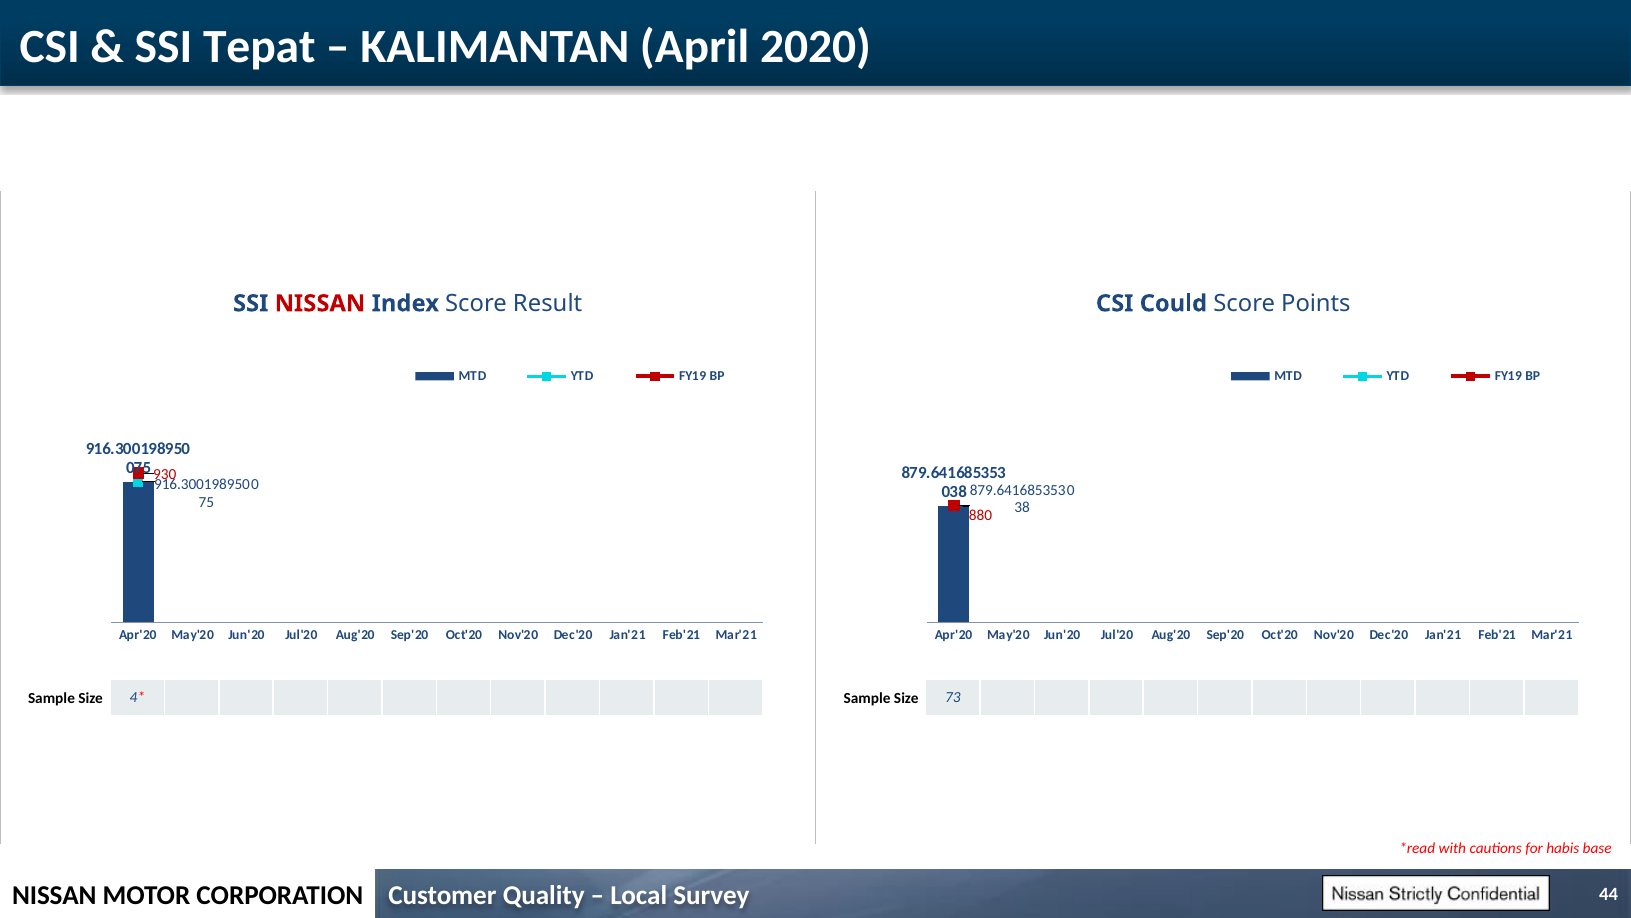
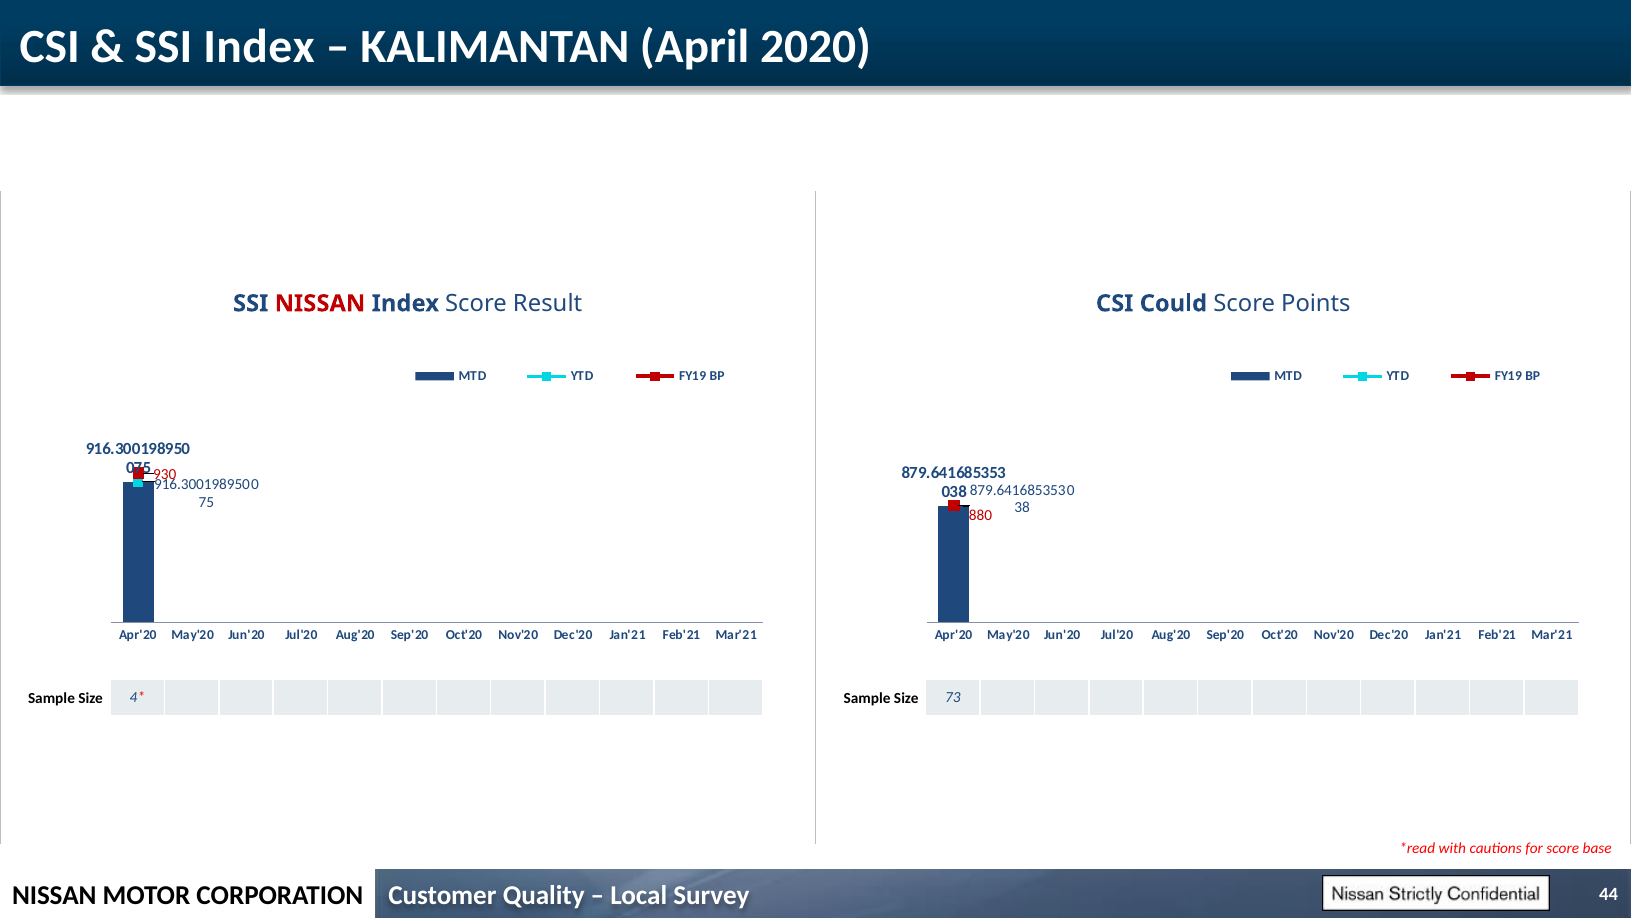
SSI Tepat: Tepat -> Index
for habis: habis -> score
